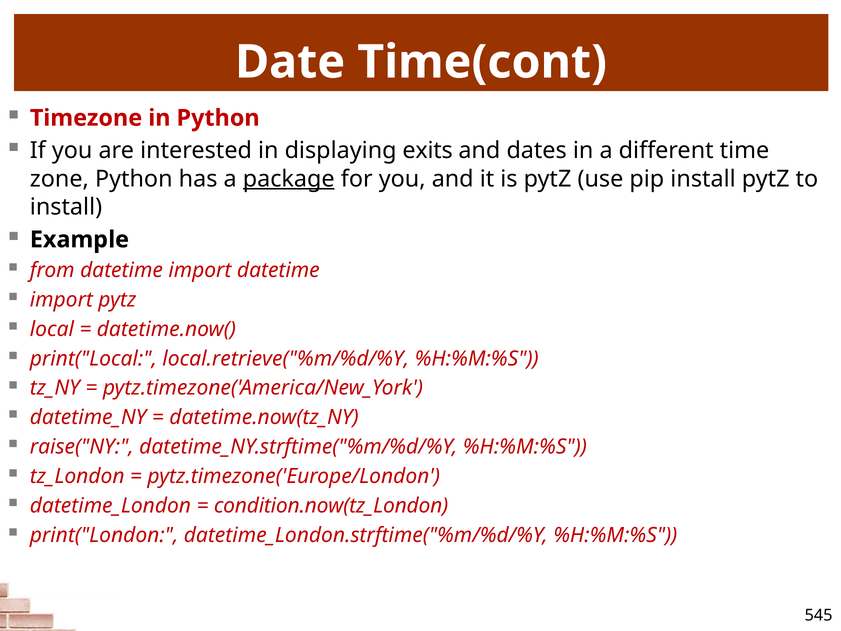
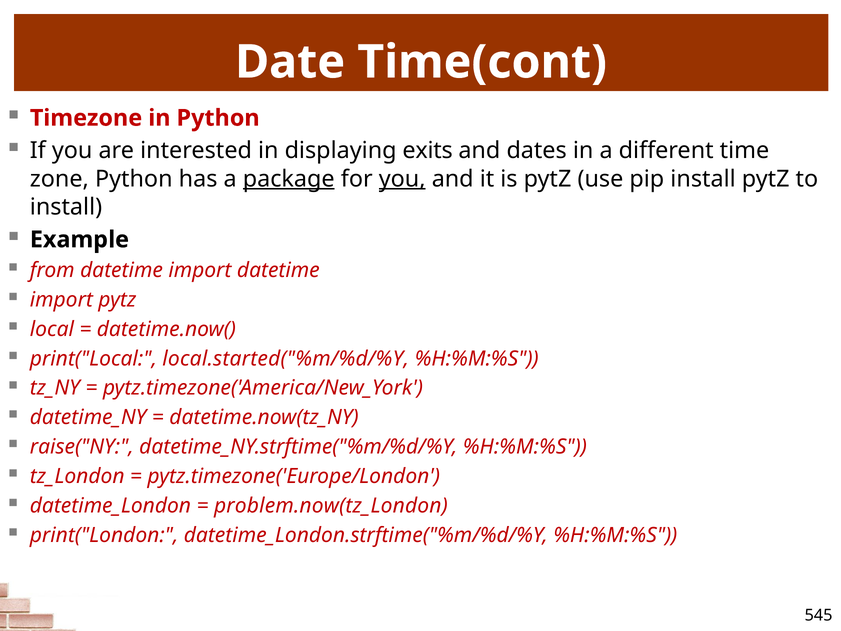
you at (402, 179) underline: none -> present
local.retrieve("%m/%d/%Y: local.retrieve("%m/%d/%Y -> local.started("%m/%d/%Y
condition.now(tz_London: condition.now(tz_London -> problem.now(tz_London
